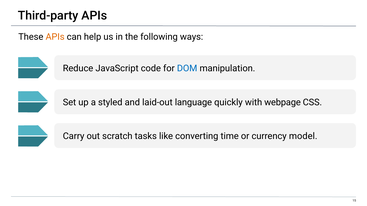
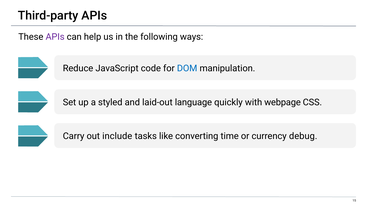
APIs at (55, 37) colour: orange -> purple
scratch: scratch -> include
model: model -> debug
